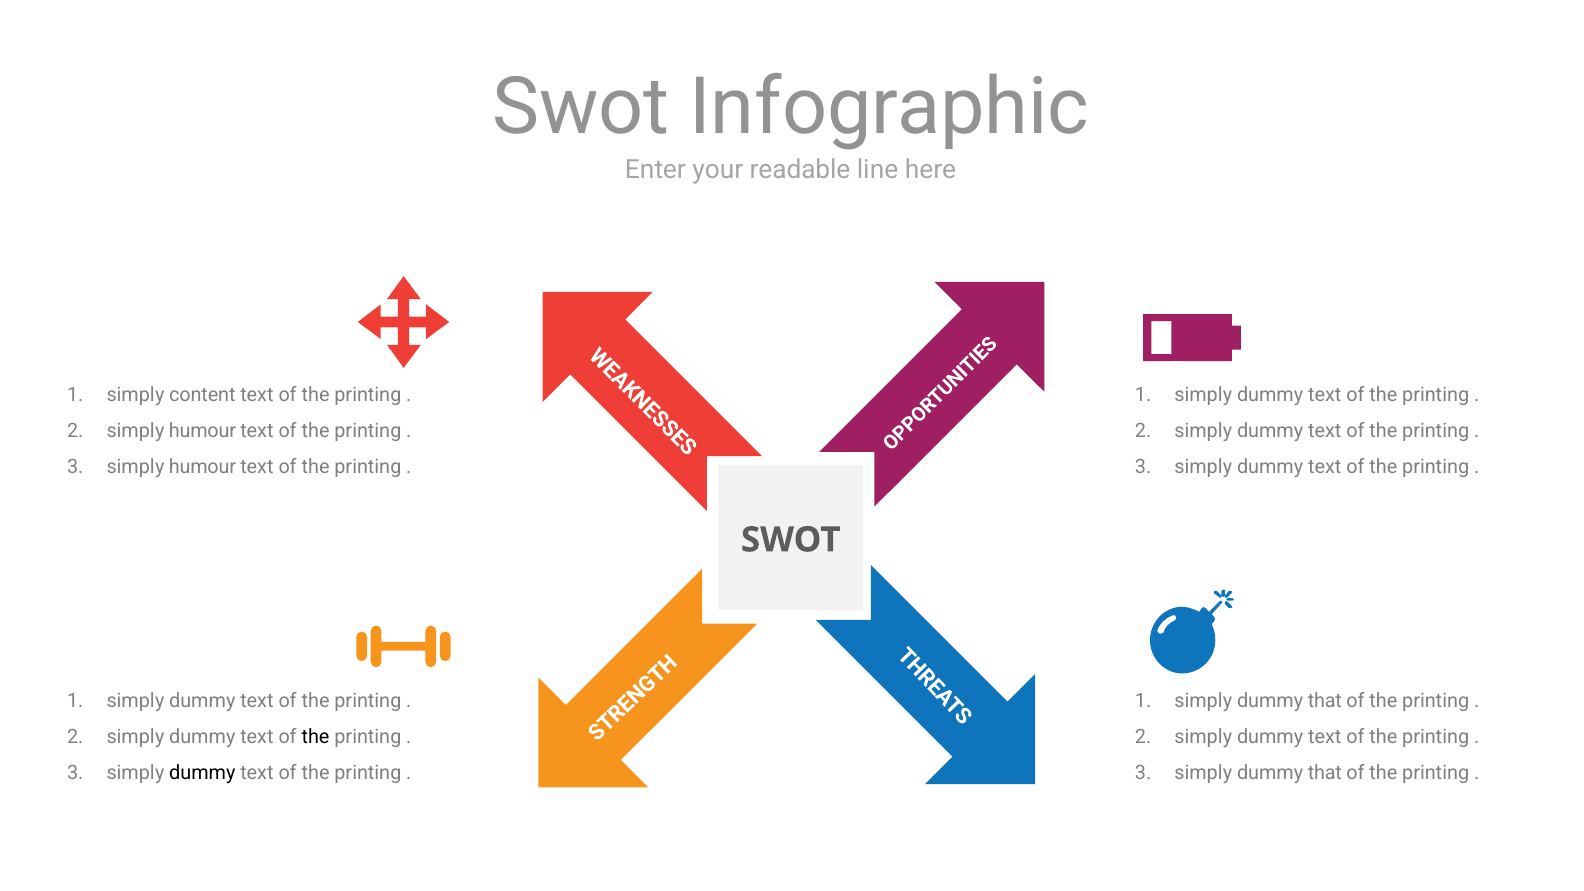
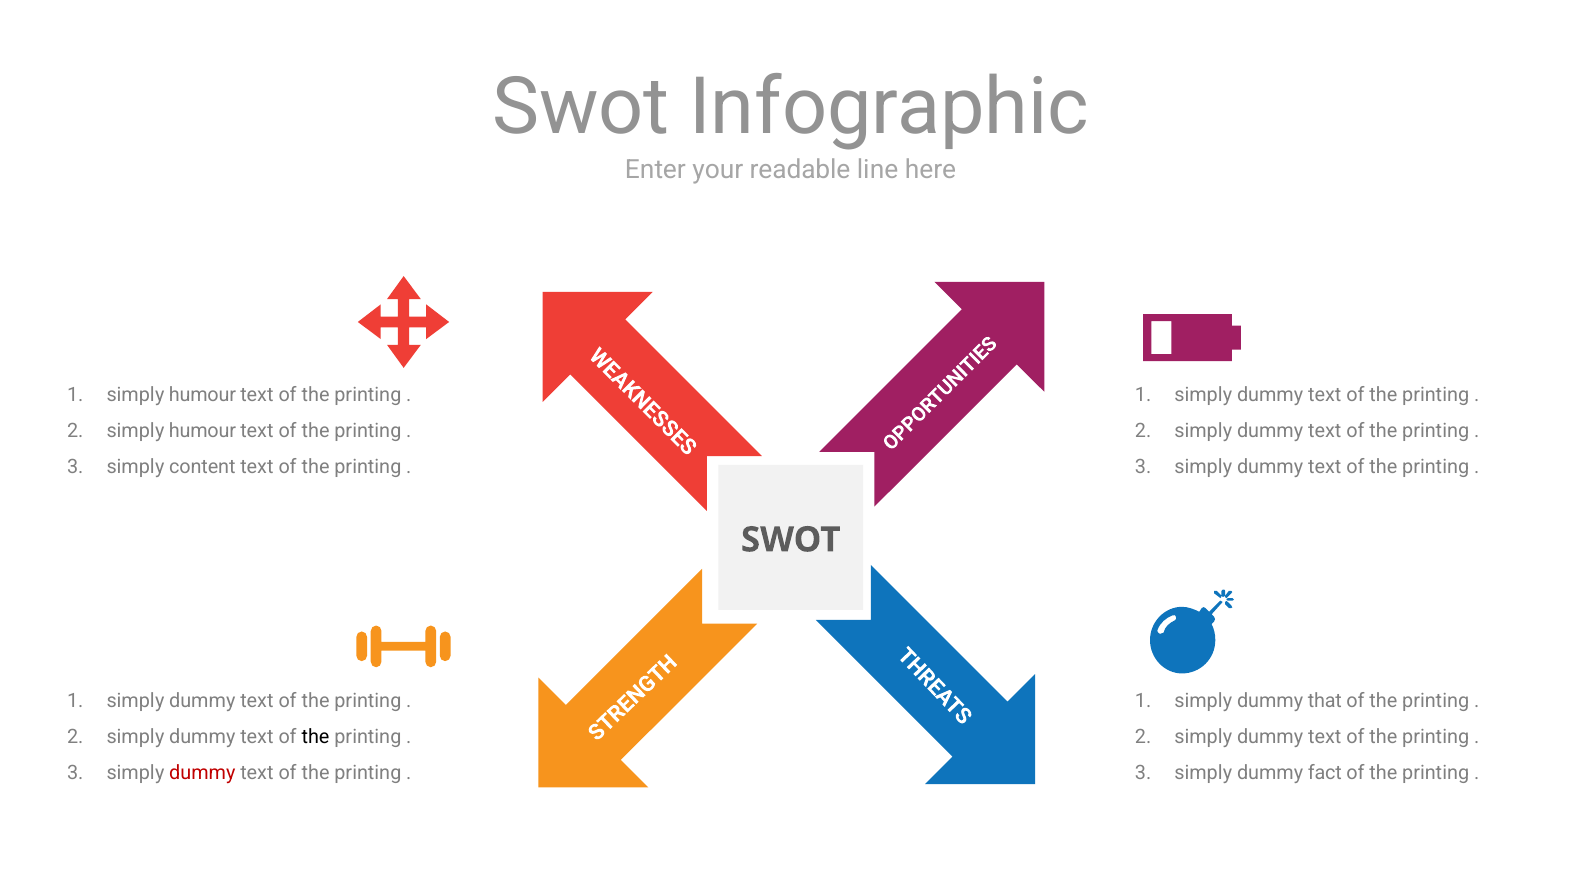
content at (202, 395): content -> humour
humour at (202, 467): humour -> content
dummy at (202, 773) colour: black -> red
that at (1325, 773): that -> fact
